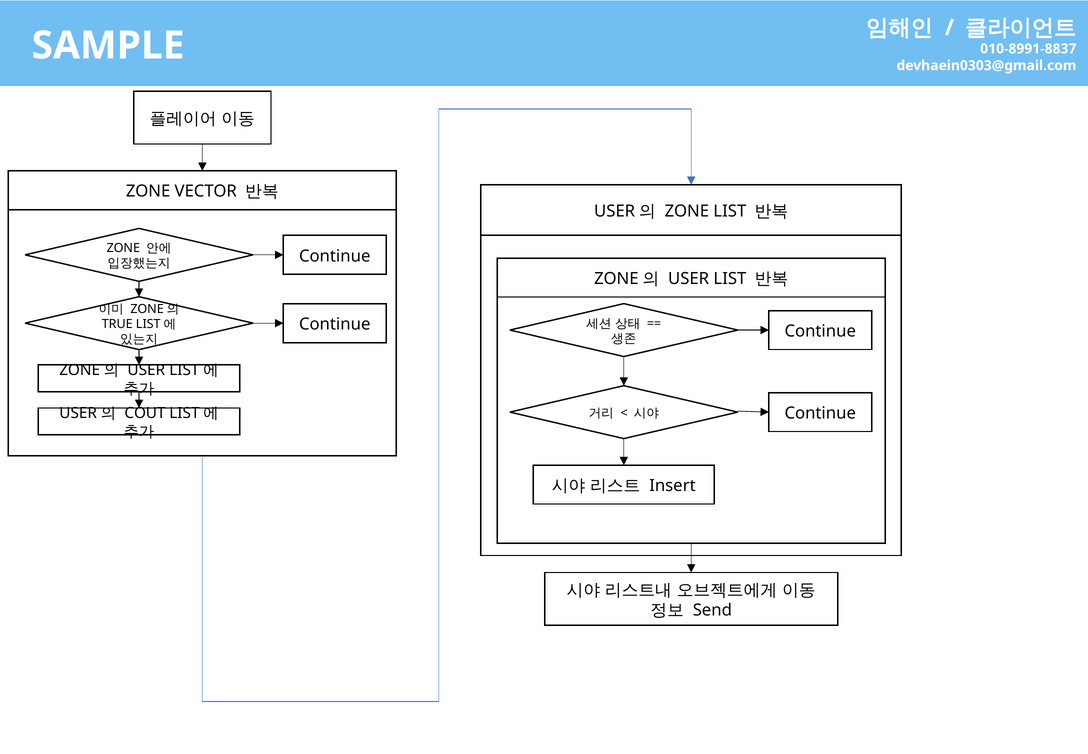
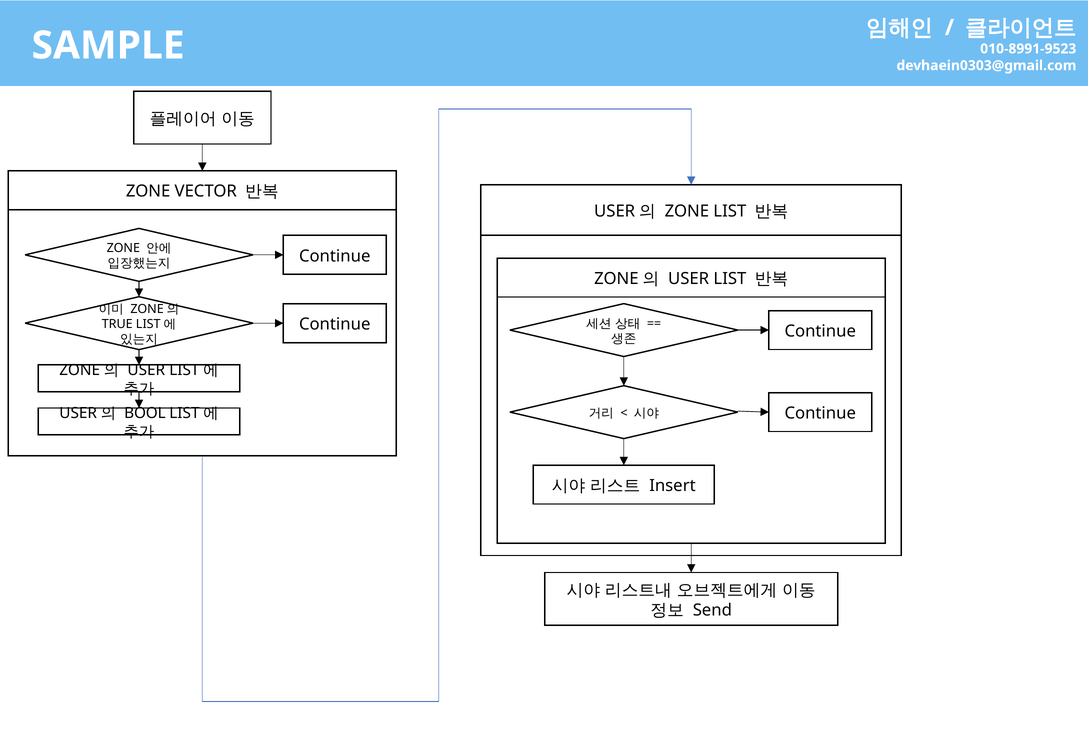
010-8991-8837: 010-8991-8837 -> 010-8991-9523
COUT: COUT -> BOOL
